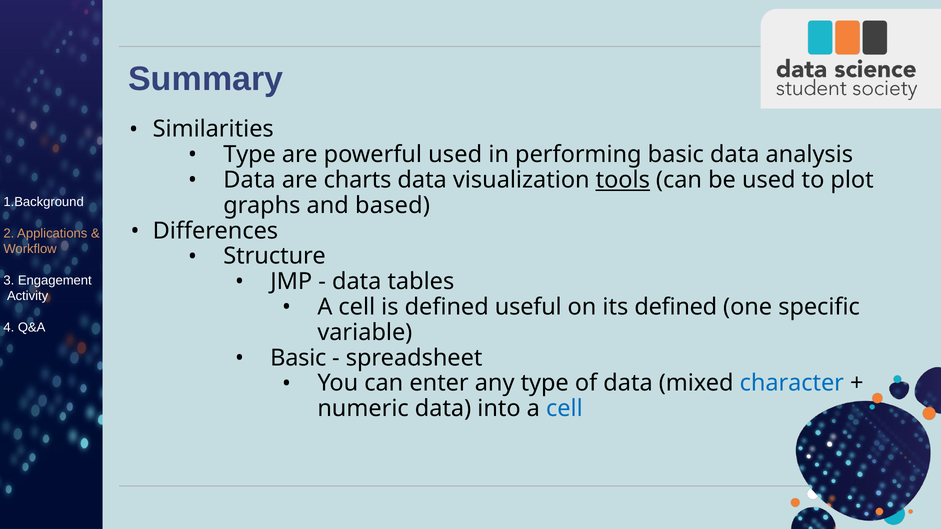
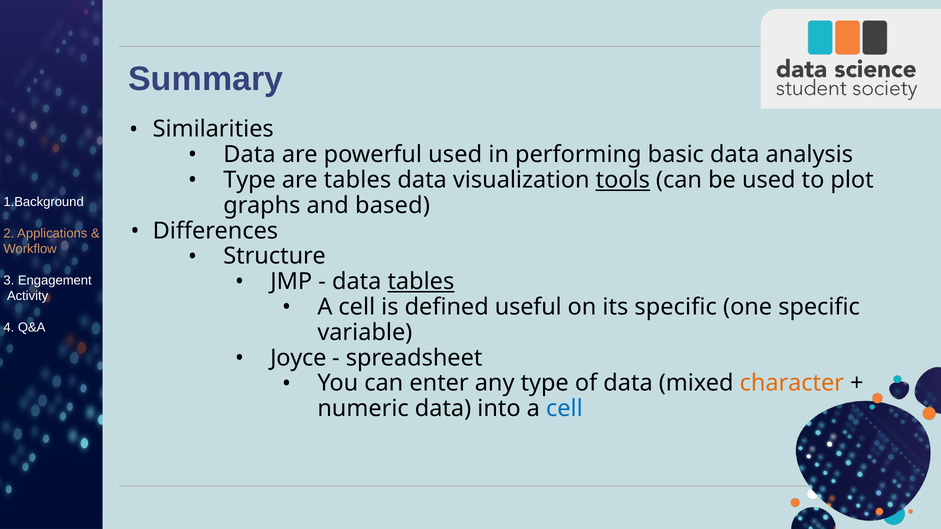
Type at (250, 155): Type -> Data
Data at (249, 180): Data -> Type
are charts: charts -> tables
tables at (421, 282) underline: none -> present
its defined: defined -> specific
Basic at (298, 358): Basic -> Joyce
character colour: blue -> orange
